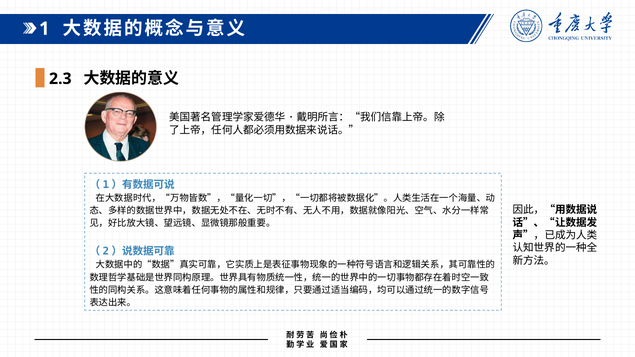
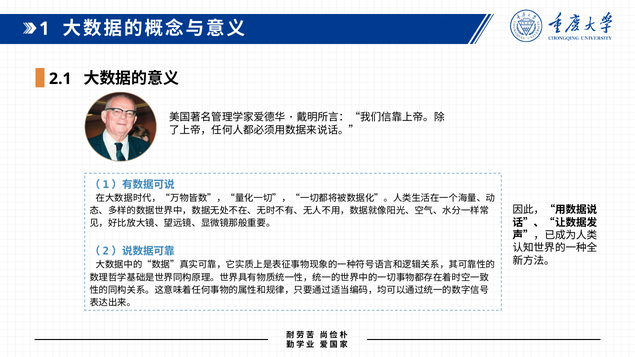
2.3: 2.3 -> 2.1
